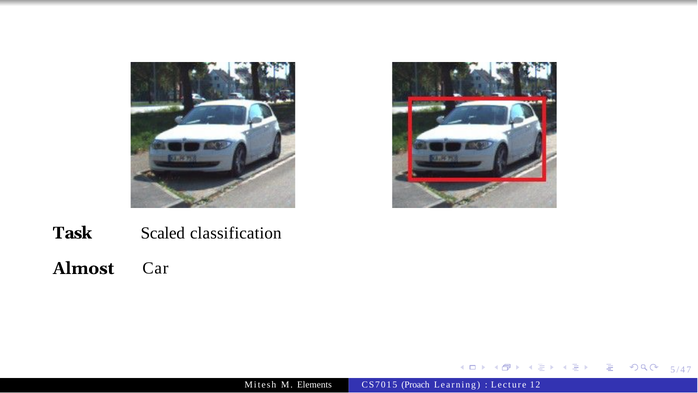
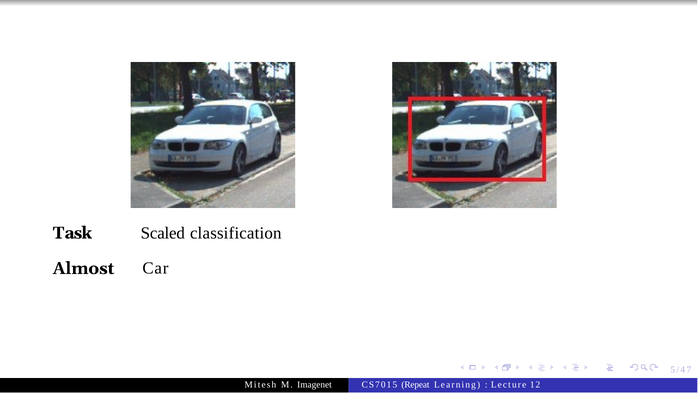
Elements: Elements -> Imagenet
Proach: Proach -> Repeat
